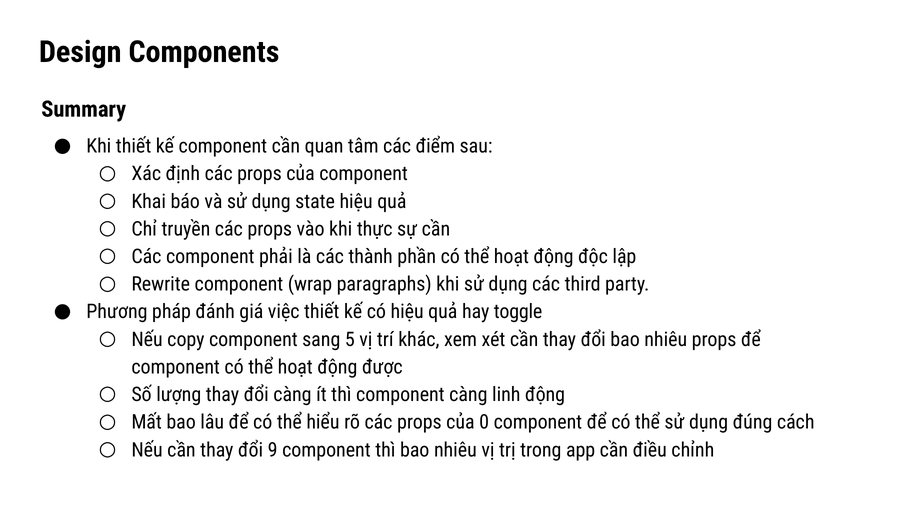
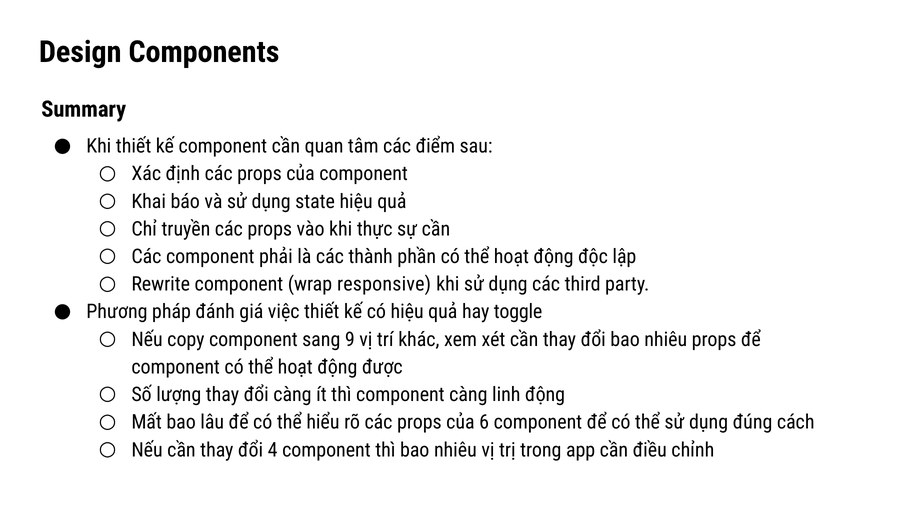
paragraphs: paragraphs -> responsive
5: 5 -> 9
0: 0 -> 6
9: 9 -> 4
